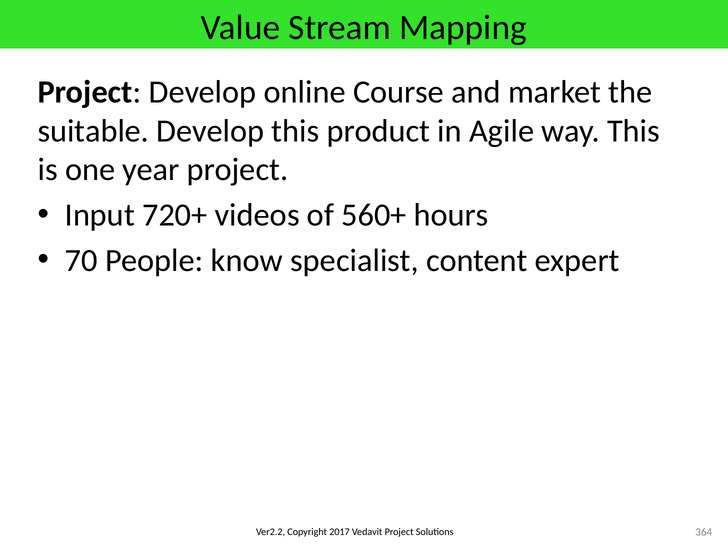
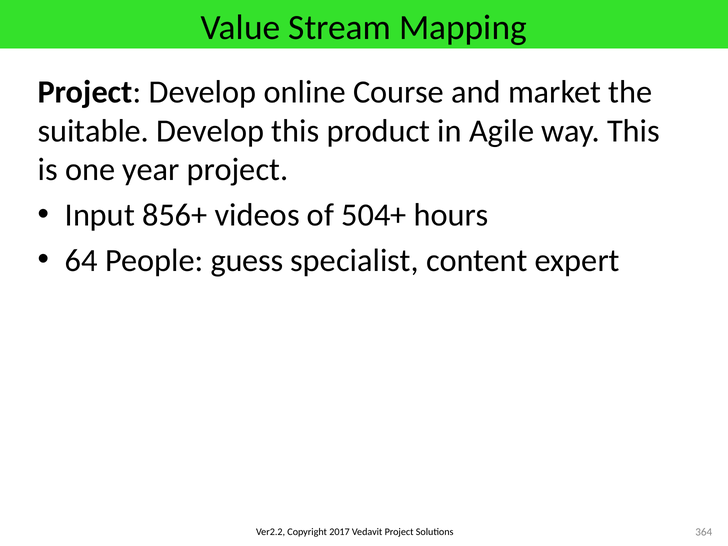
720+: 720+ -> 856+
560+: 560+ -> 504+
70: 70 -> 64
know: know -> guess
